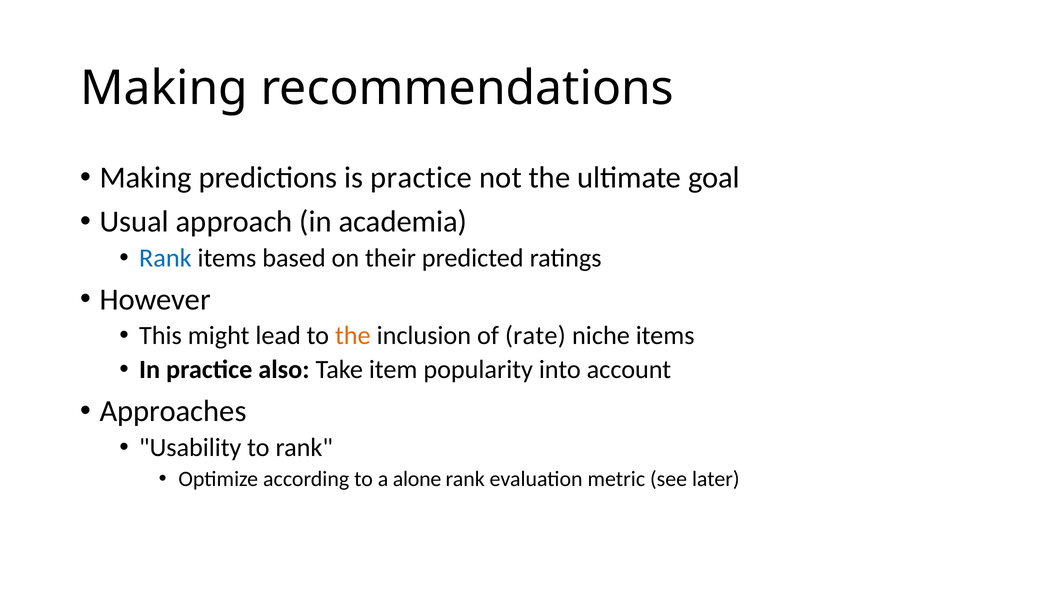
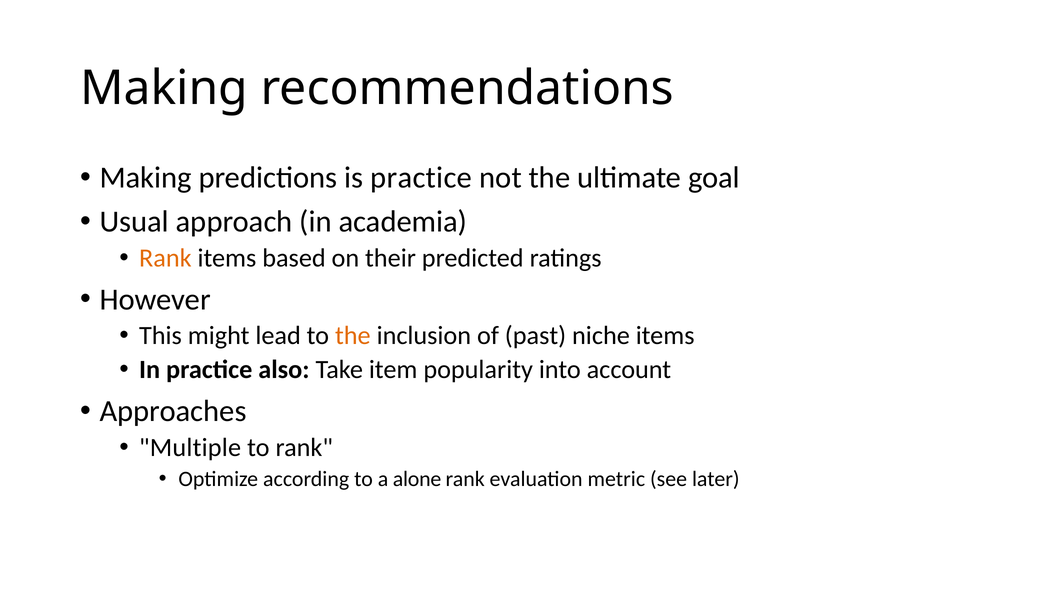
Rank at (165, 258) colour: blue -> orange
rate: rate -> past
Usability: Usability -> Multiple
